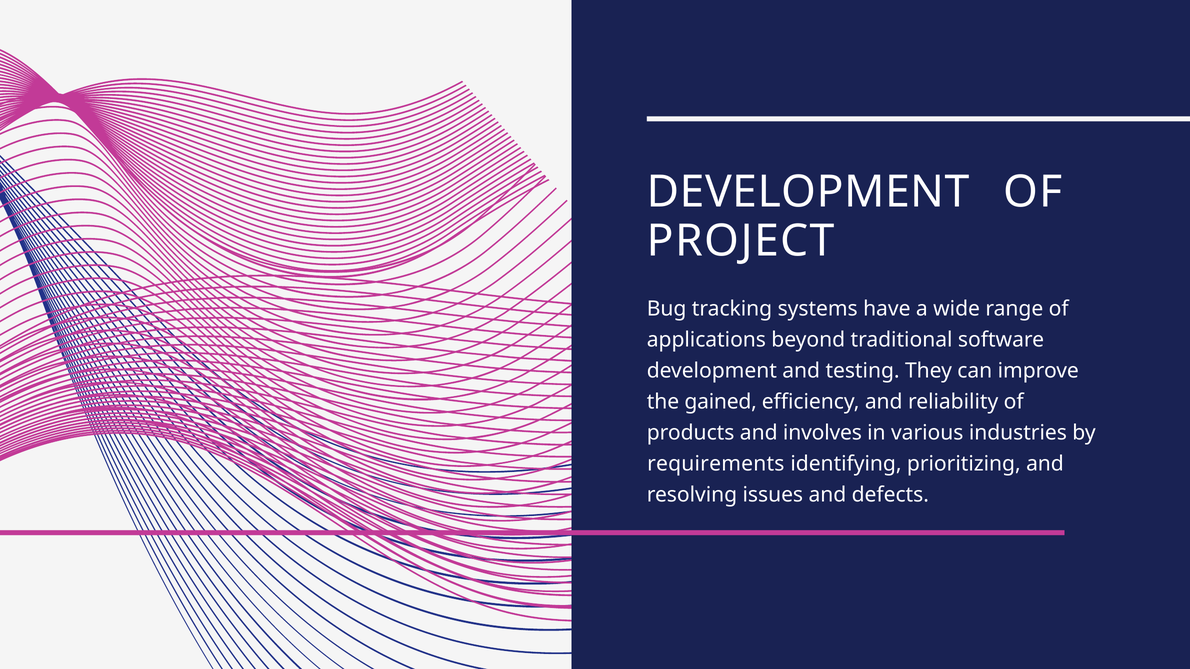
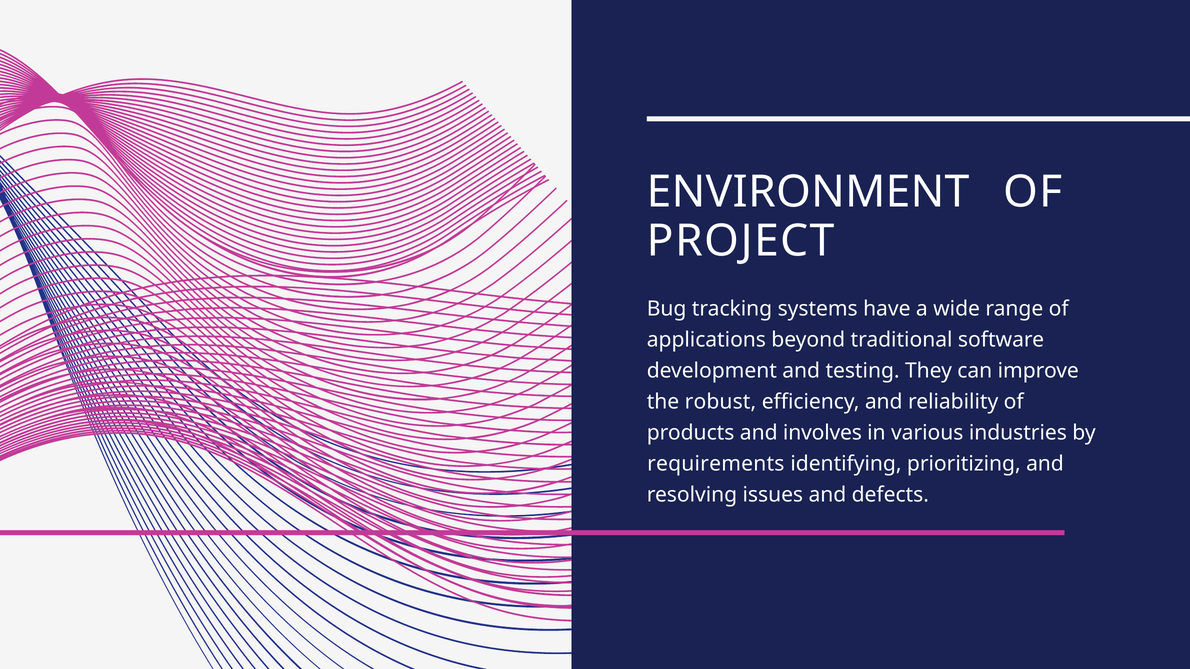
DEVELOPMENT at (808, 192): DEVELOPMENT -> ENVIRONMENT
gained: gained -> robust
